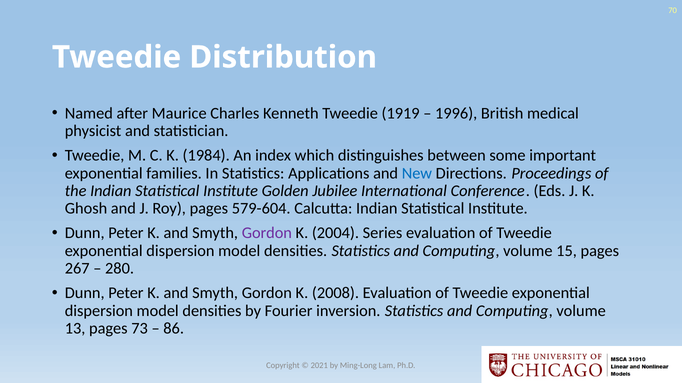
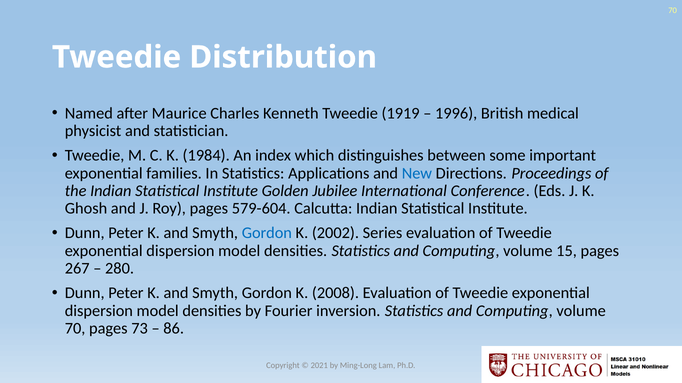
Gordon at (267, 233) colour: purple -> blue
2004: 2004 -> 2002
13 at (75, 329): 13 -> 70
